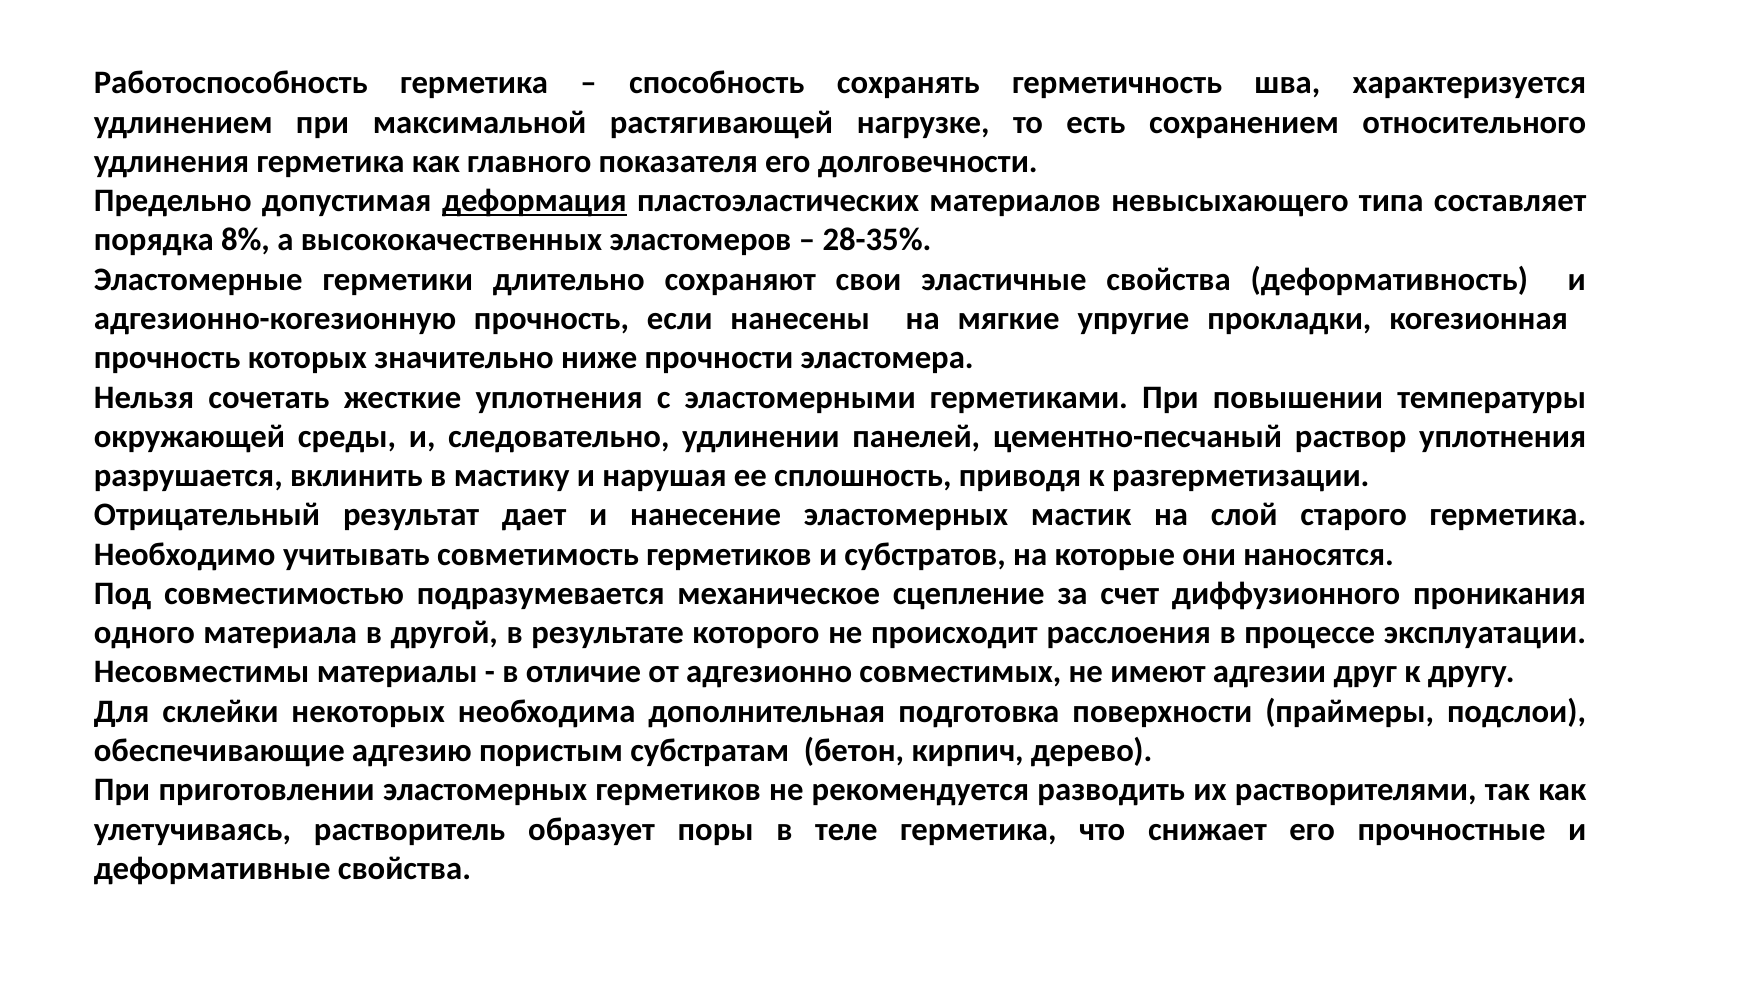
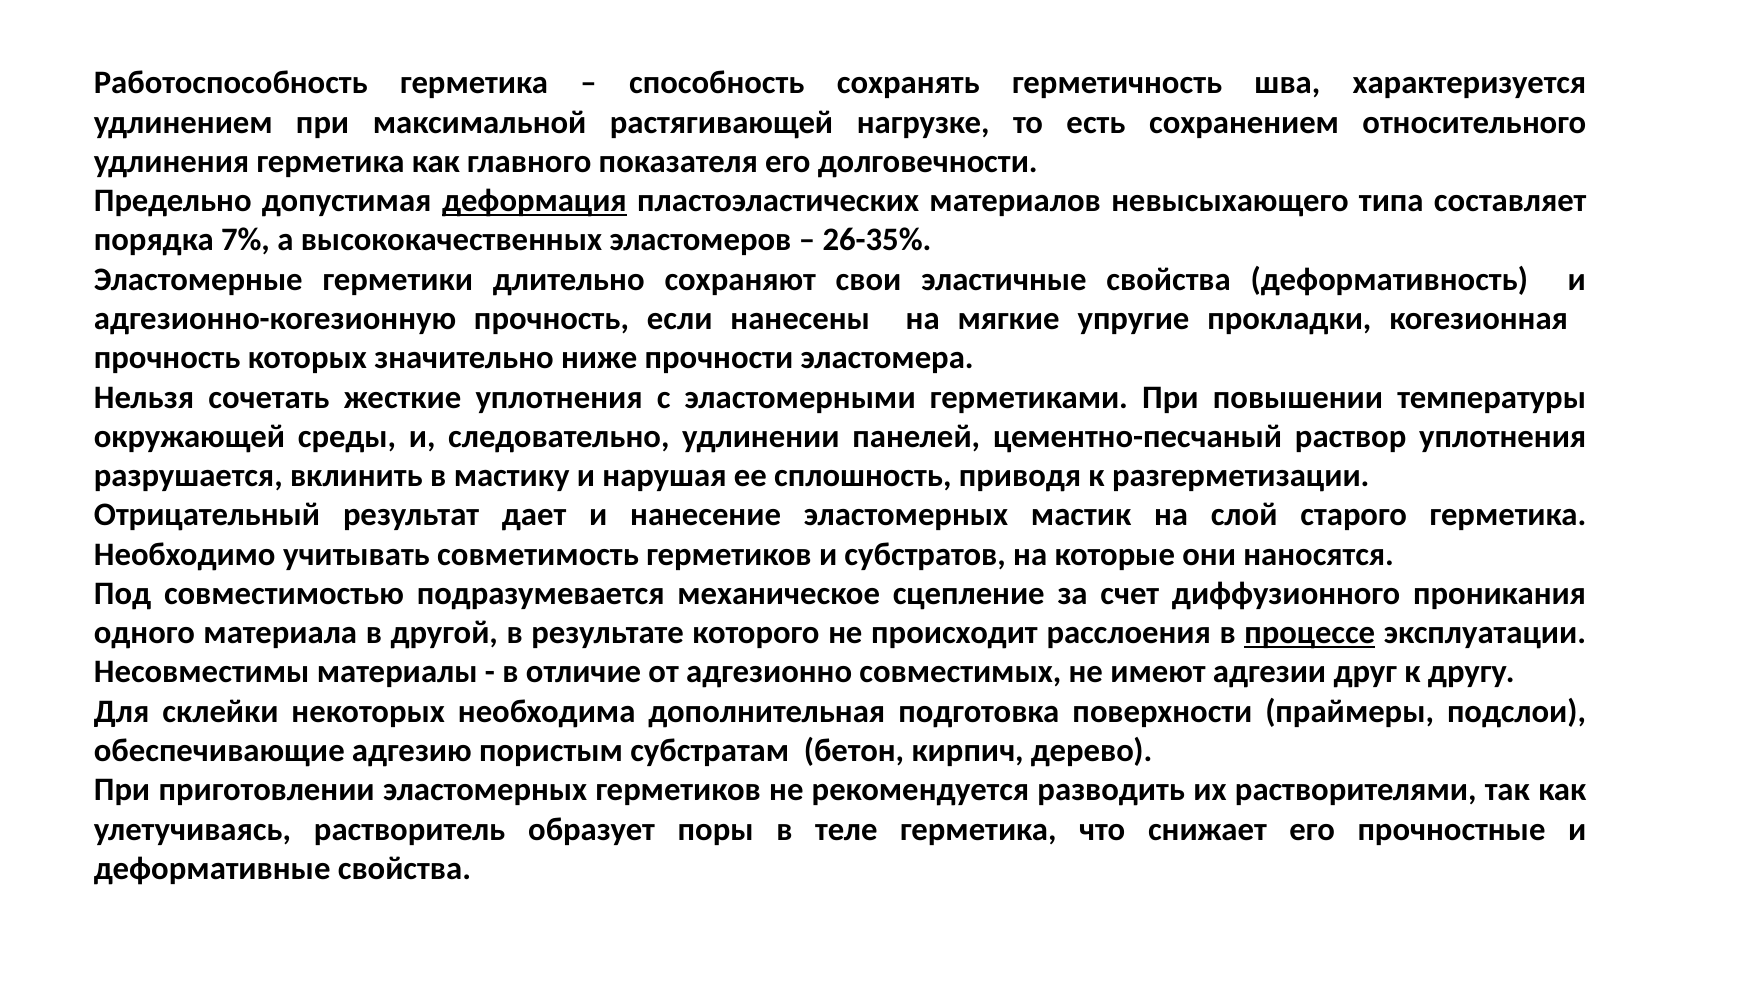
8%: 8% -> 7%
28-35%: 28-35% -> 26-35%
процессе underline: none -> present
